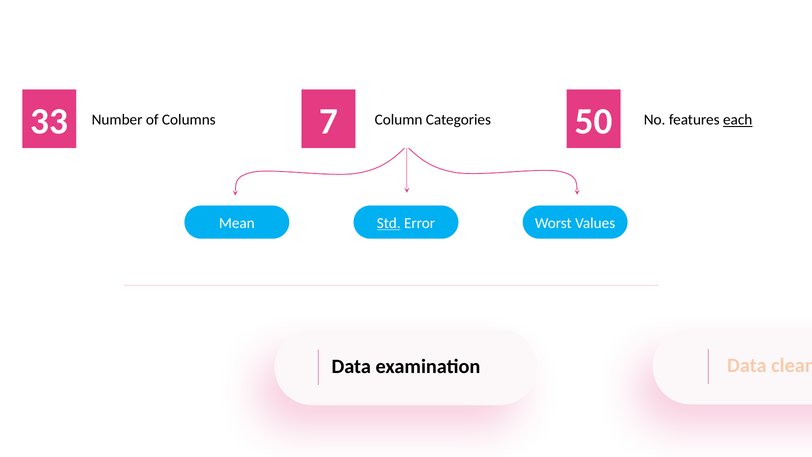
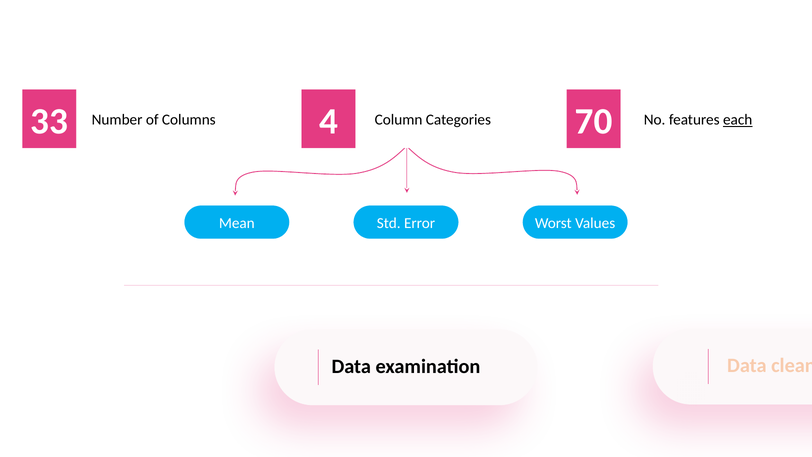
7: 7 -> 4
50: 50 -> 70
Std underline: present -> none
